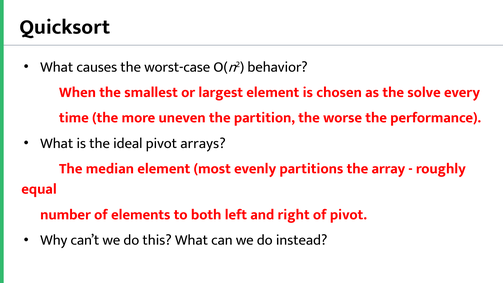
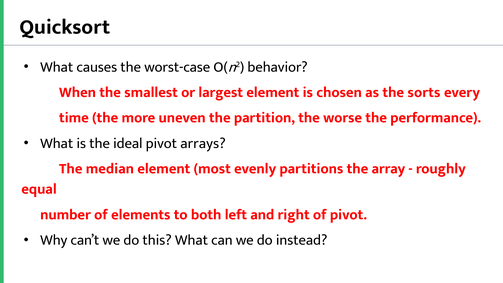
solve: solve -> sorts
